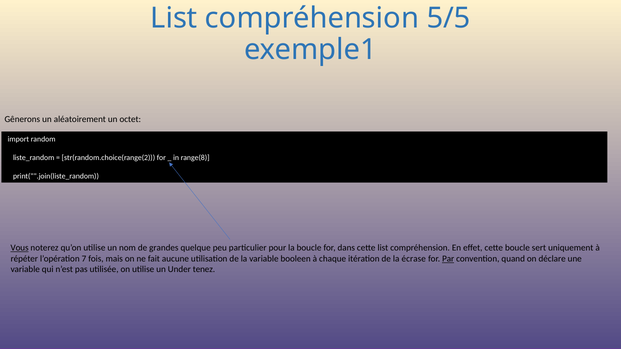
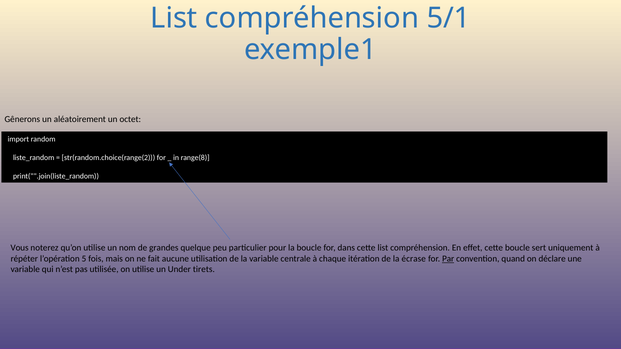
5/5: 5/5 -> 5/1
Vous underline: present -> none
7: 7 -> 5
booleen: booleen -> centrale
tenez: tenez -> tirets
